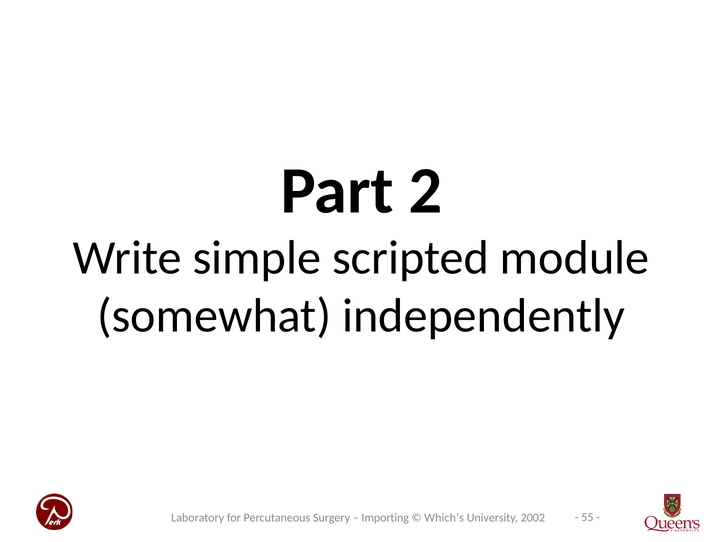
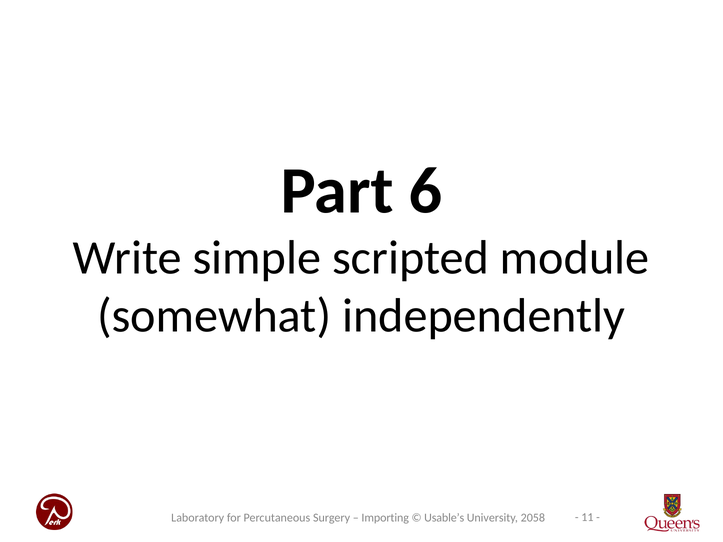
2: 2 -> 6
55: 55 -> 11
Which’s: Which’s -> Usable’s
2002: 2002 -> 2058
